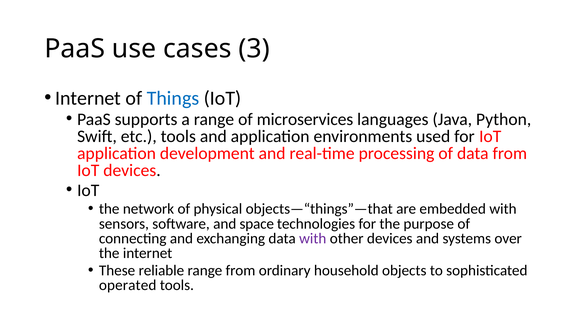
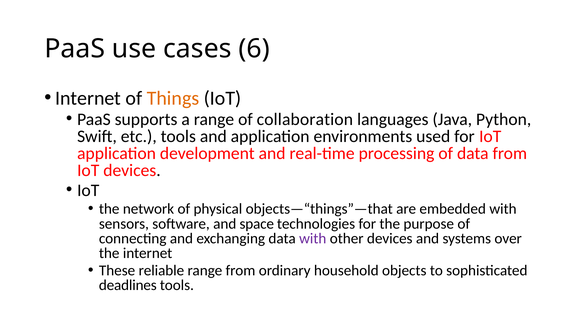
3: 3 -> 6
Things colour: blue -> orange
microservices: microservices -> collaboration
operated: operated -> deadlines
